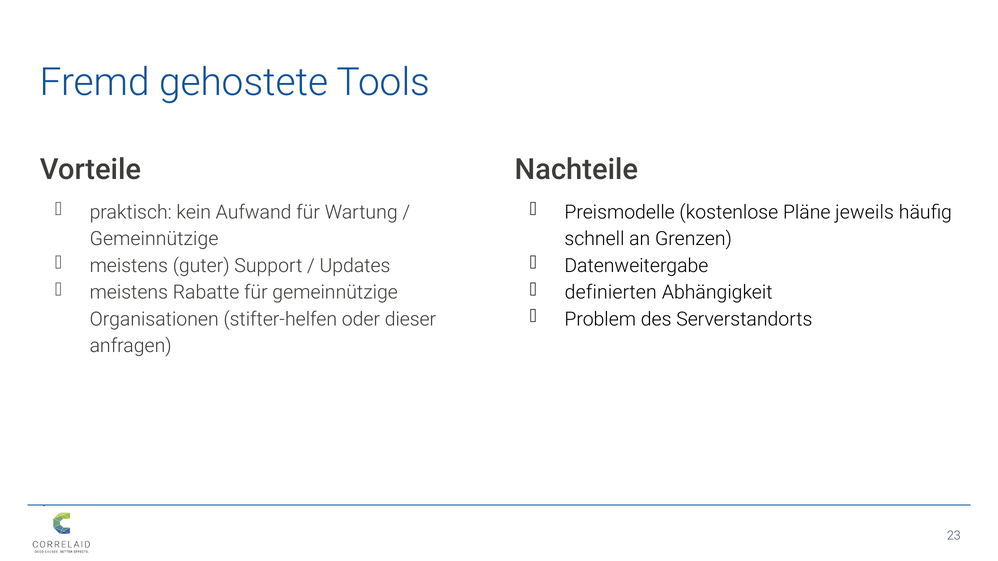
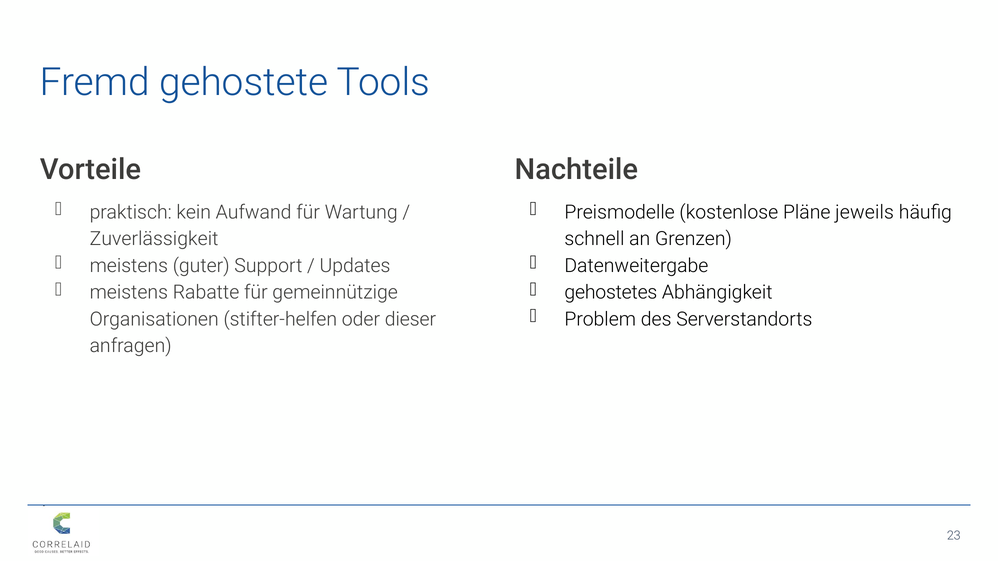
Gemeinnützige at (154, 239): Gemeinnützige -> Zuverlässigkeit
definierten: definierten -> gehostetes
